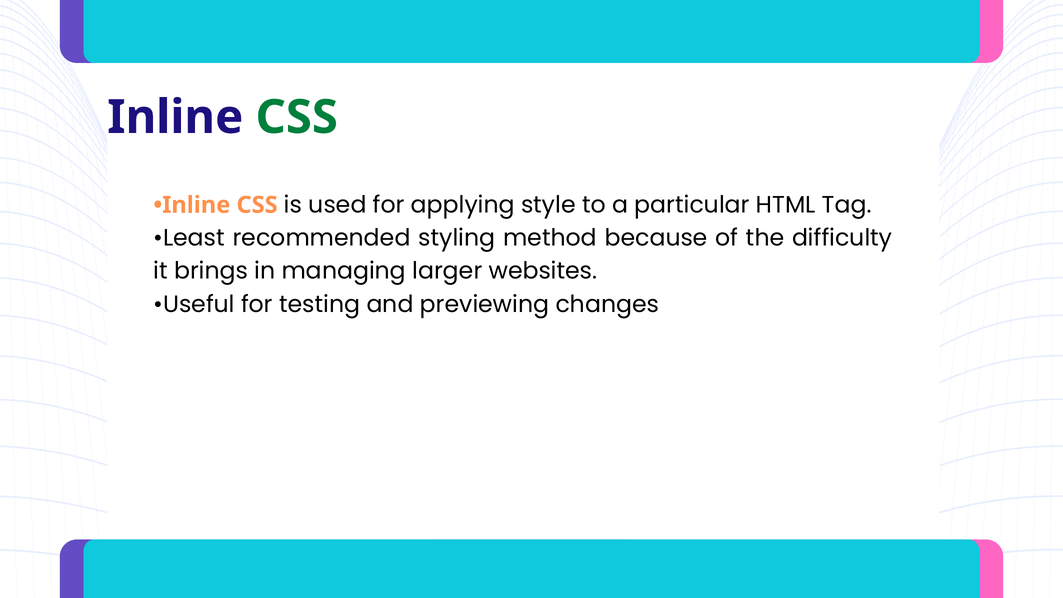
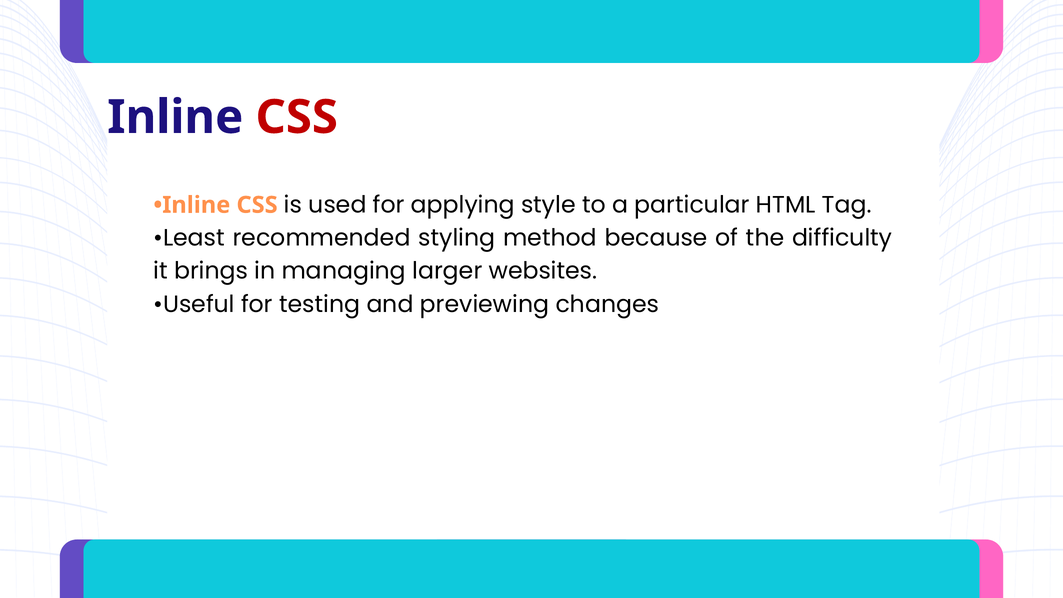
CSS at (297, 117) colour: green -> red
